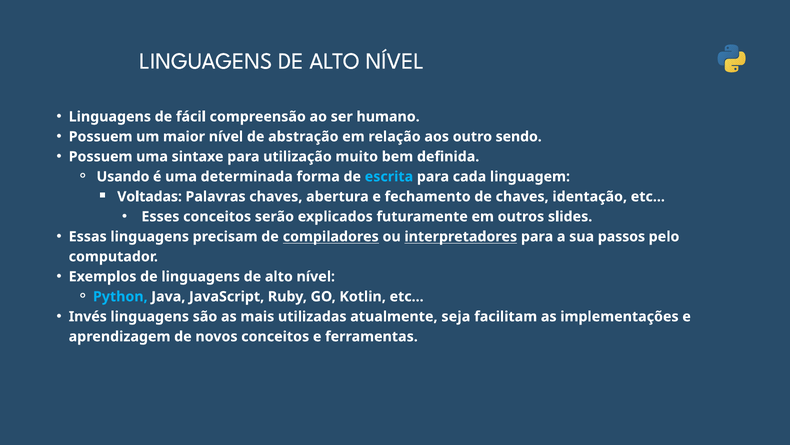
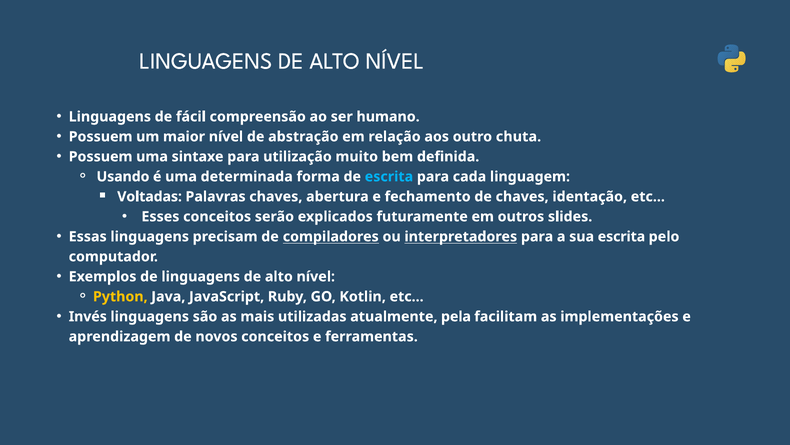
sendo: sendo -> chuta
sua passos: passos -> escrita
Python colour: light blue -> yellow
seja: seja -> pela
